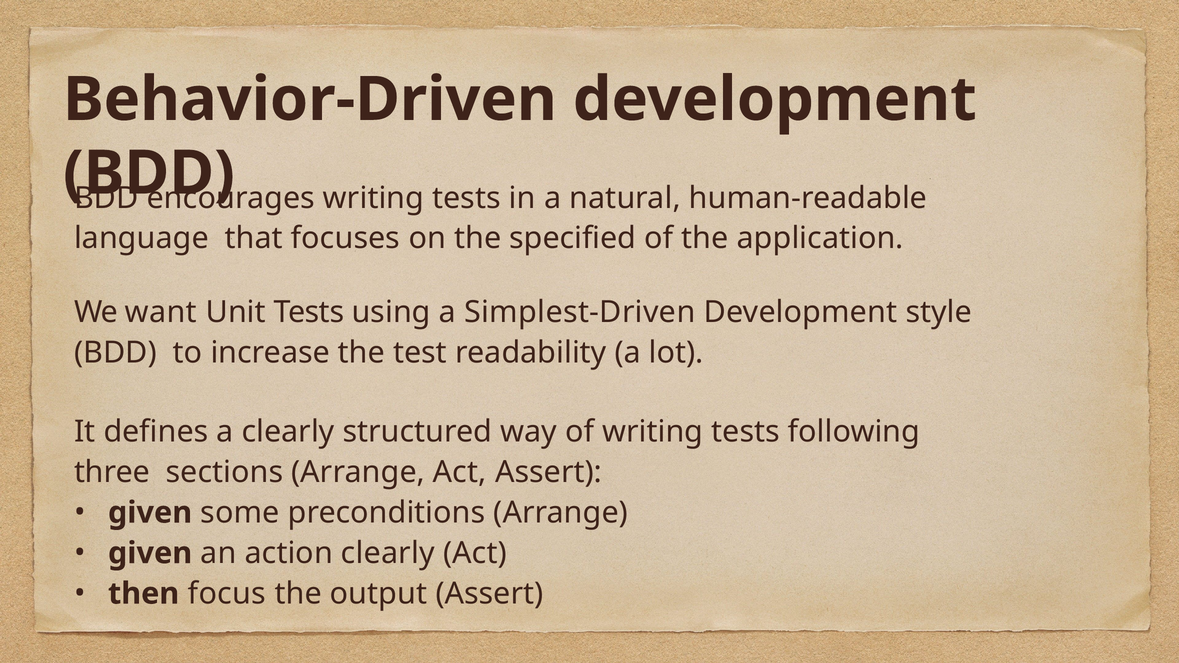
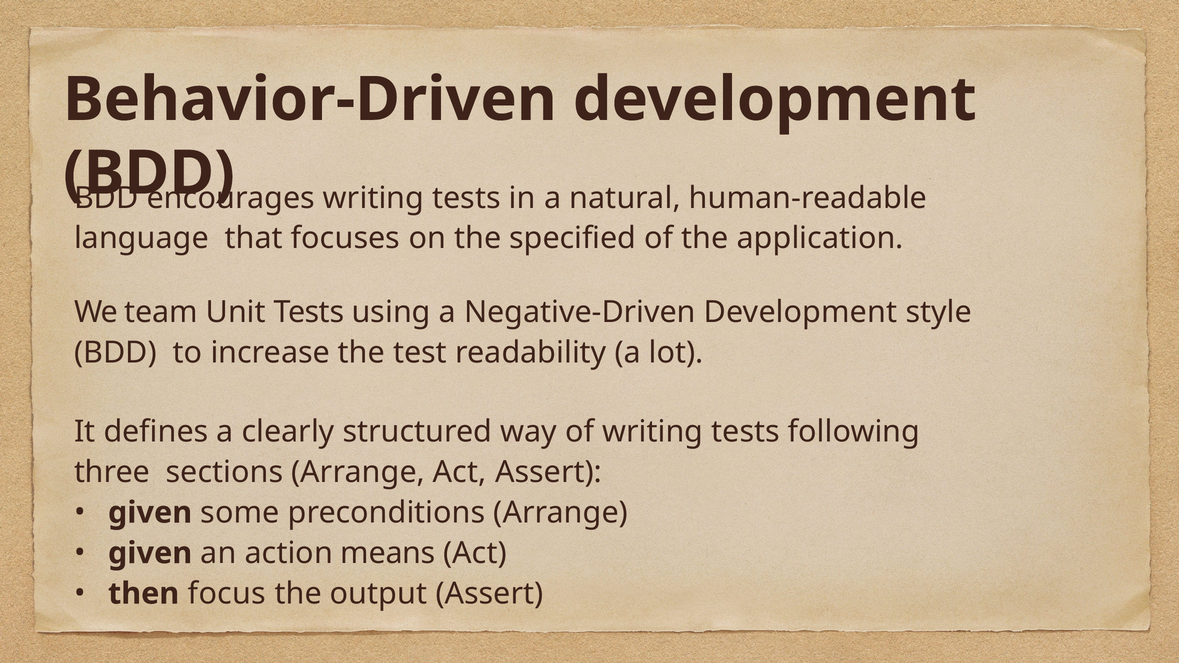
want: want -> team
Simplest-Driven: Simplest-Driven -> Negative-Driven
action clearly: clearly -> means
